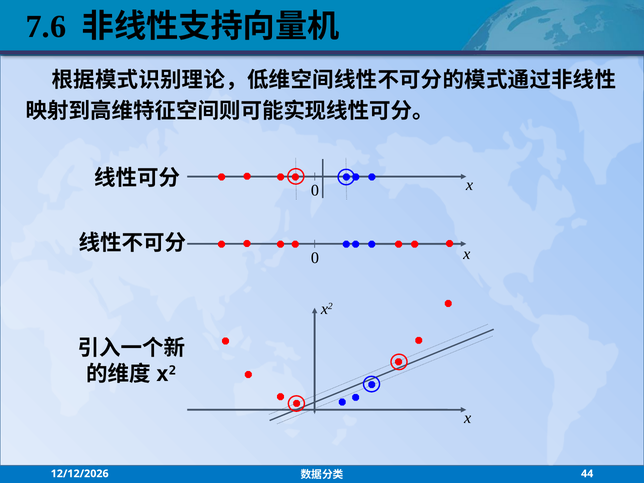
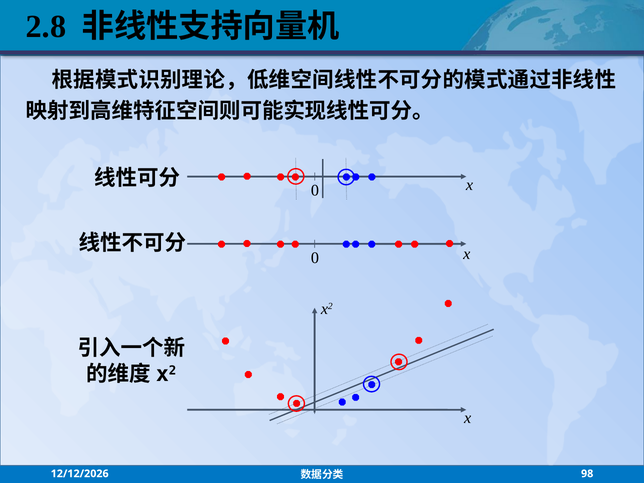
7.6: 7.6 -> 2.8
44: 44 -> 98
